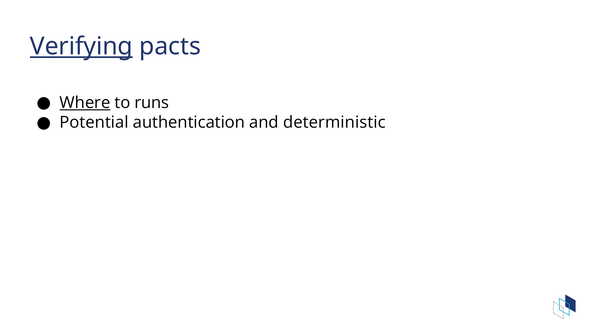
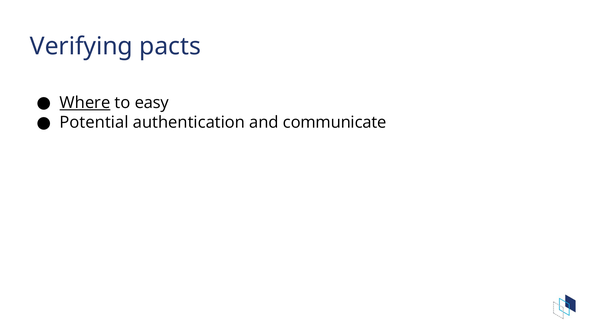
Verifying underline: present -> none
runs: runs -> easy
deterministic: deterministic -> communicate
